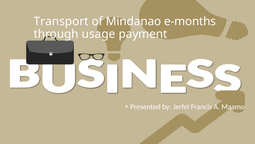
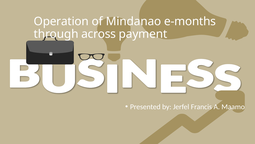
Transport: Transport -> Operation
usage: usage -> across
